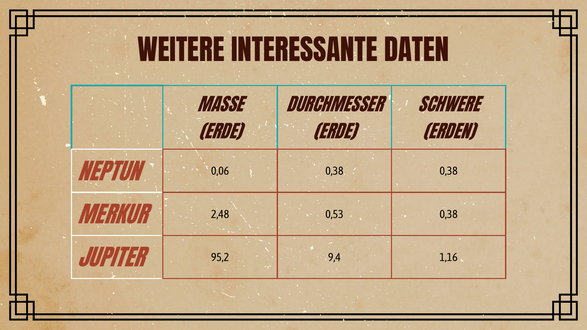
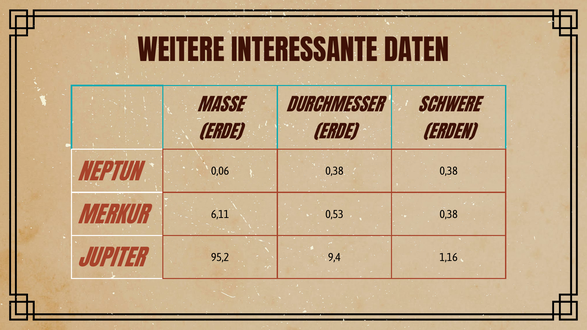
2,48: 2,48 -> 6,11
